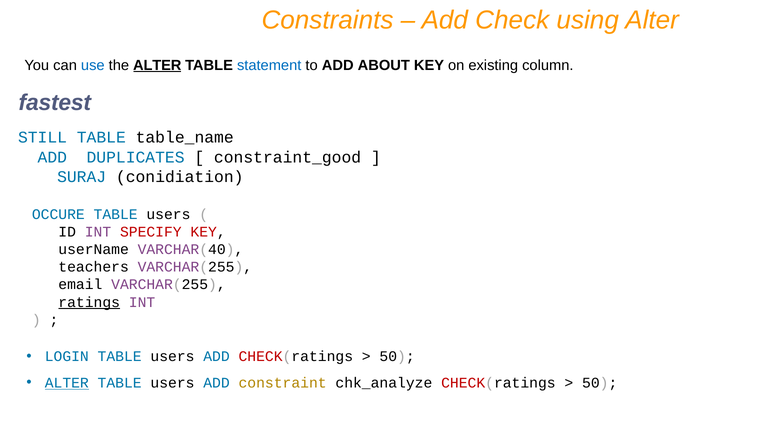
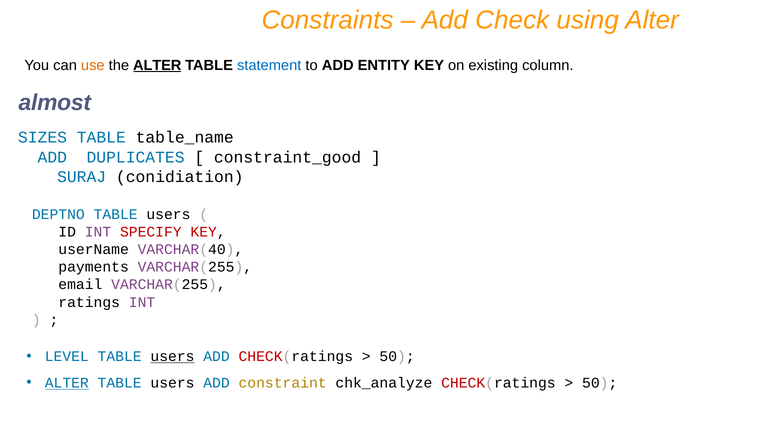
use colour: blue -> orange
ABOUT: ABOUT -> ENTITY
fastest: fastest -> almost
STILL: STILL -> SIZES
OCCURE: OCCURE -> DEPTNO
teachers: teachers -> payments
ratings underline: present -> none
LOGIN: LOGIN -> LEVEL
users at (172, 357) underline: none -> present
